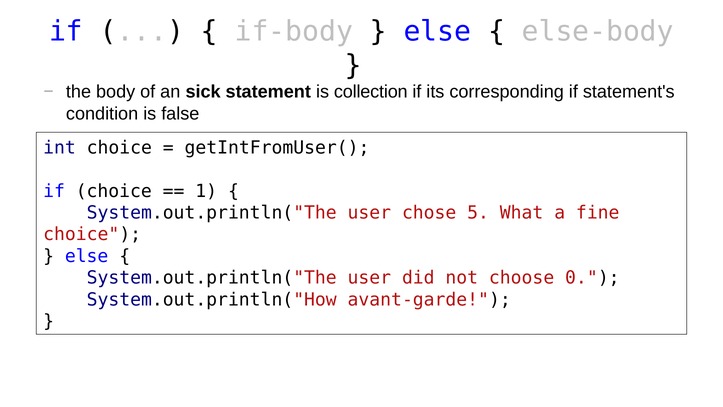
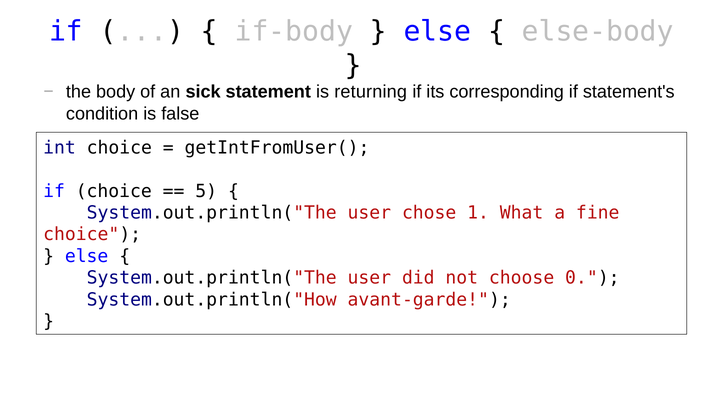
collection: collection -> returning
1: 1 -> 5
5: 5 -> 1
